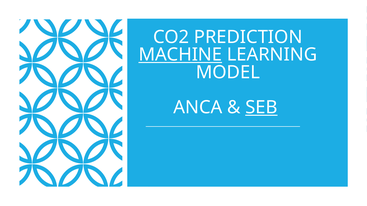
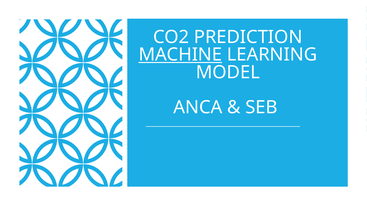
SEB underline: present -> none
